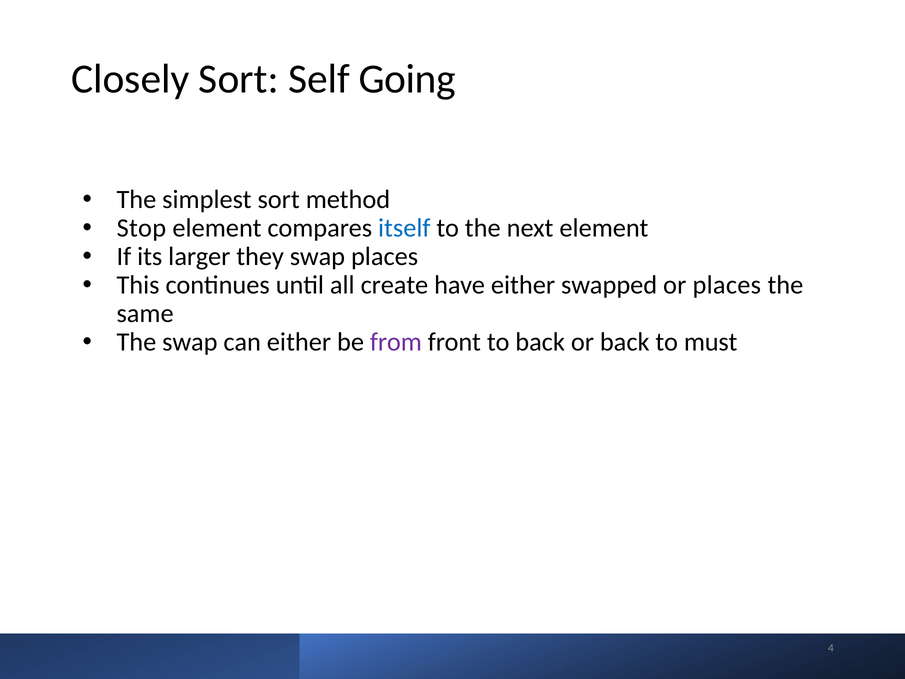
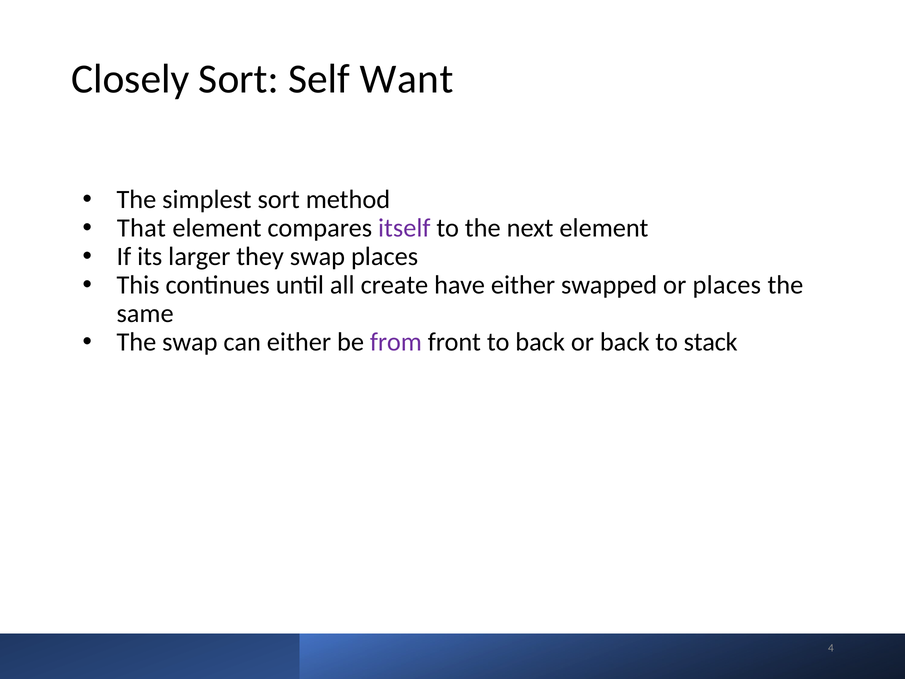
Going: Going -> Want
Stop: Stop -> That
itself colour: blue -> purple
must: must -> stack
